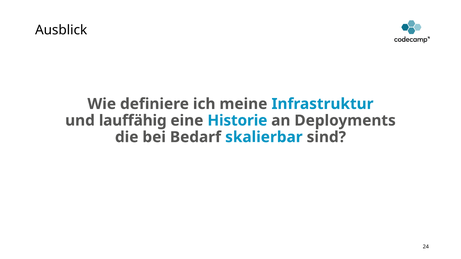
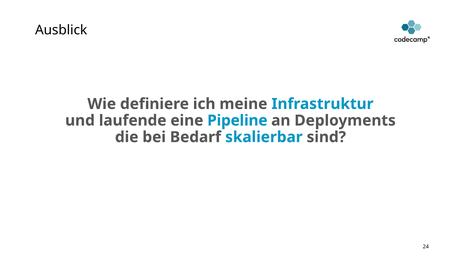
lauffähig: lauffähig -> laufende
Historie: Historie -> Pipeline
